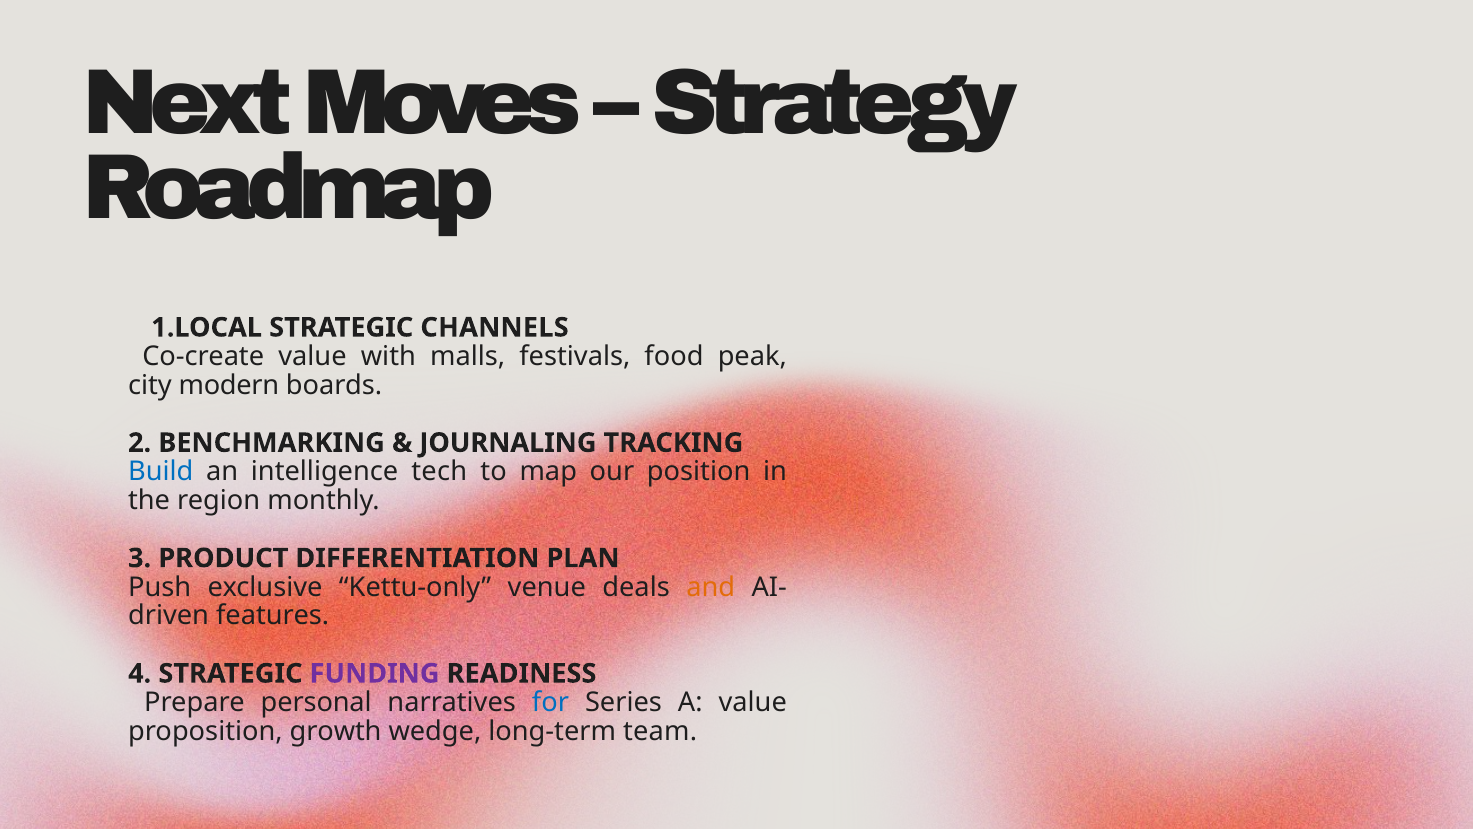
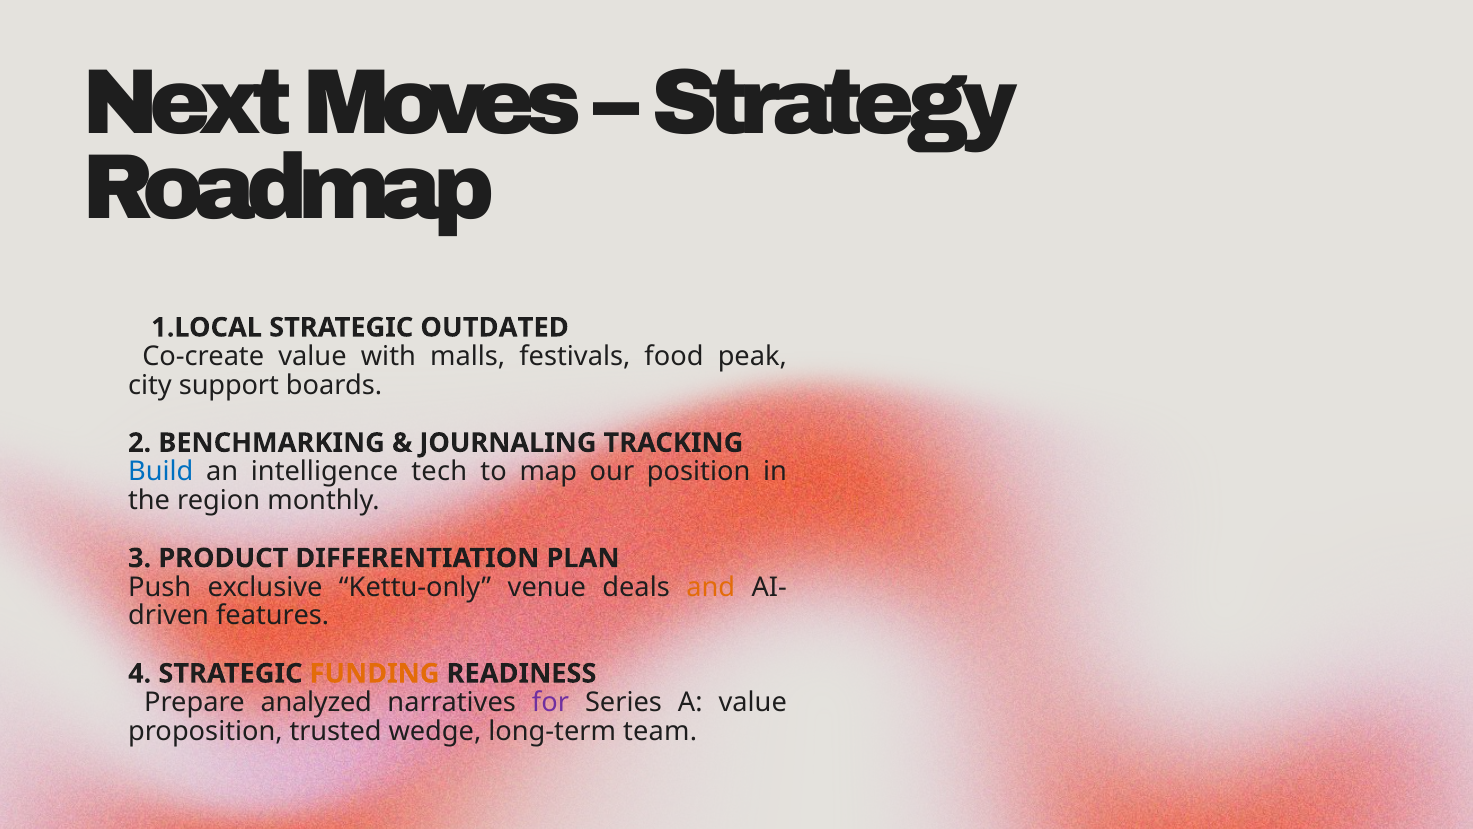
CHANNELS: CHANNELS -> OUTDATED
modern: modern -> support
FUNDING colour: purple -> orange
personal: personal -> analyzed
for colour: blue -> purple
growth: growth -> trusted
